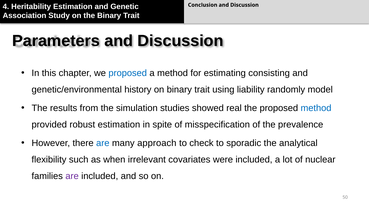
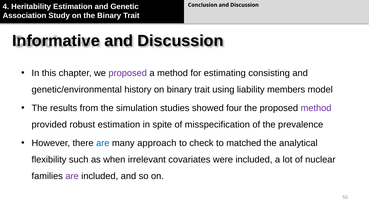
Parameters: Parameters -> Informative
proposed at (128, 73) colour: blue -> purple
randomly: randomly -> members
real: real -> four
method at (316, 108) colour: blue -> purple
sporadic: sporadic -> matched
